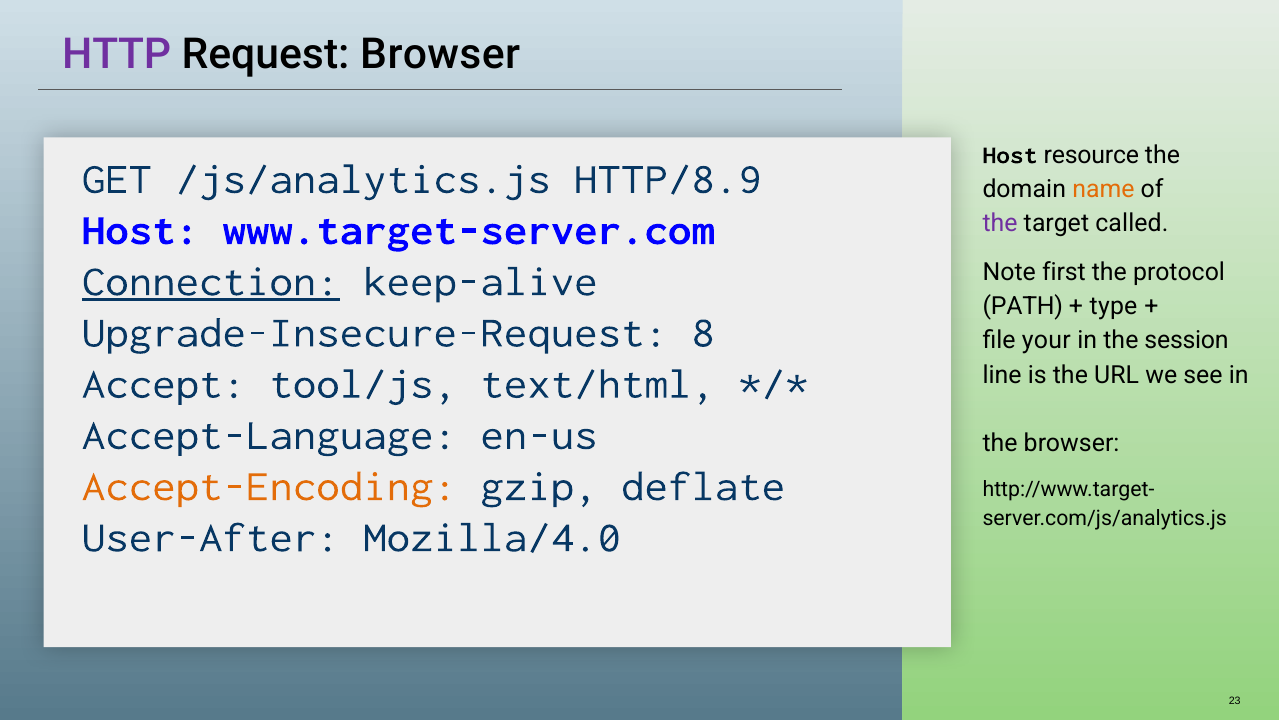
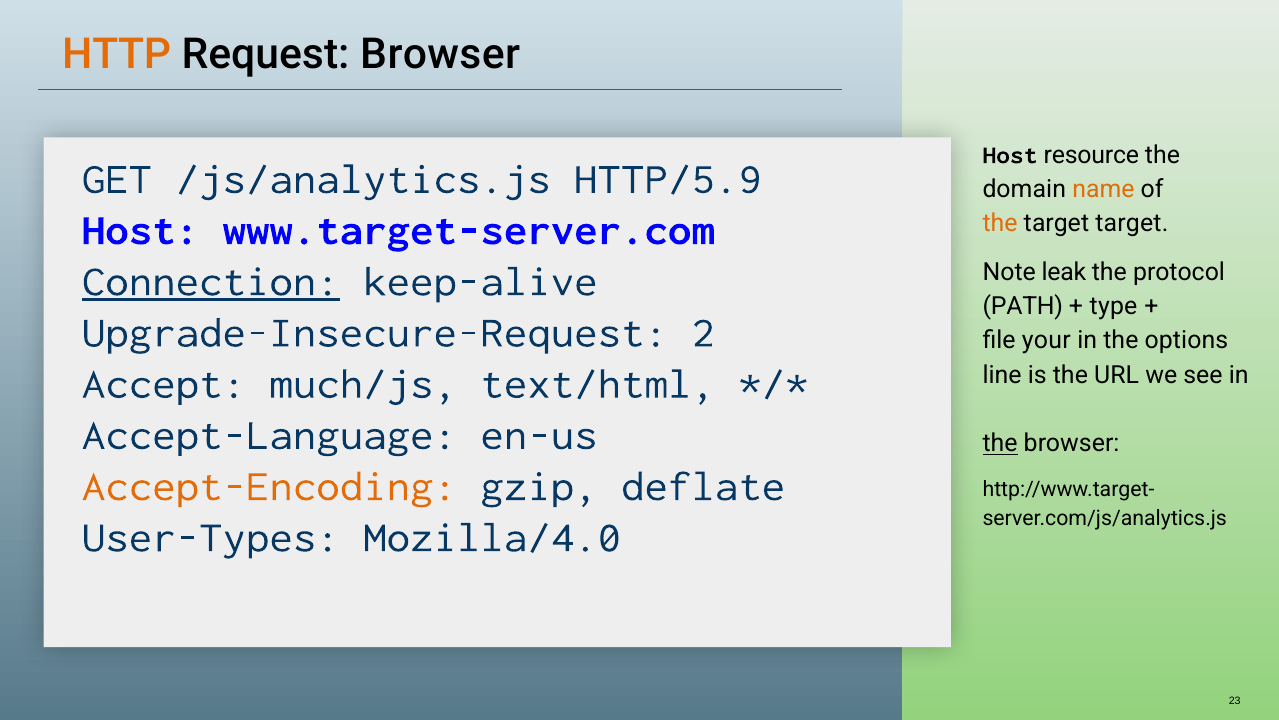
HTTP colour: purple -> orange
HTTP/8.9: HTTP/8.9 -> HTTP/5.9
the at (1000, 223) colour: purple -> orange
target called: called -> target
first: first -> leak
8: 8 -> 2
session: session -> options
tool/js: tool/js -> much/js
the at (1000, 443) underline: none -> present
User-After: User-After -> User-Types
